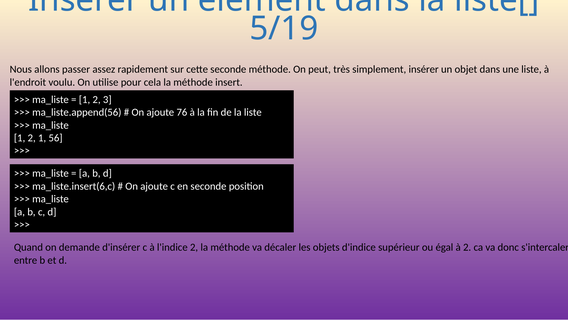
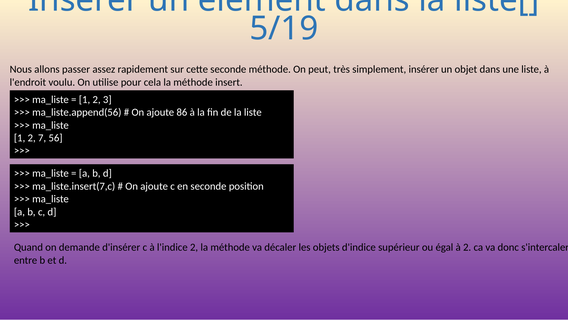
76: 76 -> 86
2 1: 1 -> 7
ma_liste.insert(6,c: ma_liste.insert(6,c -> ma_liste.insert(7,c
